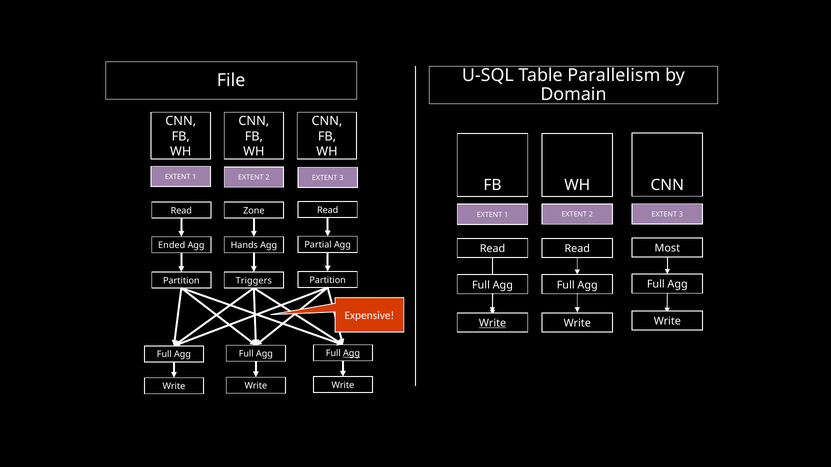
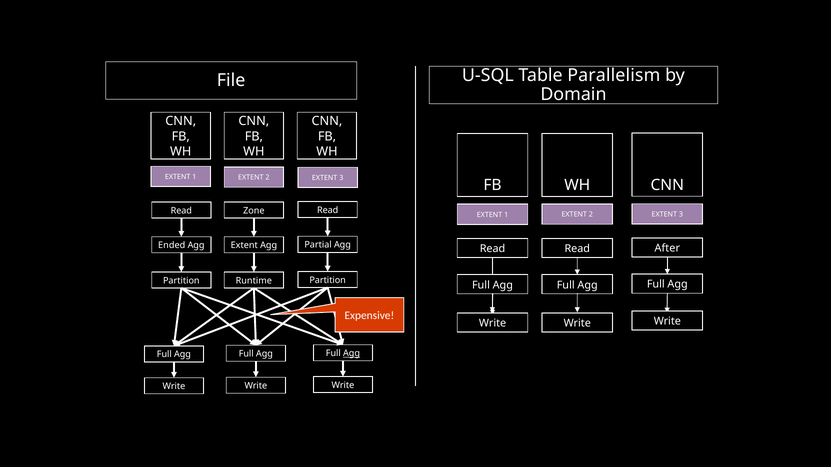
Agg Hands: Hands -> Extent
Most: Most -> After
Triggers: Triggers -> Runtime
Write at (493, 323) underline: present -> none
